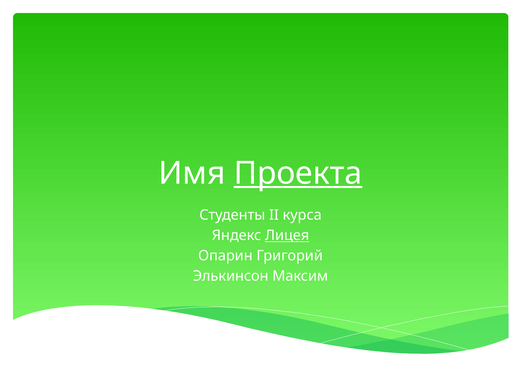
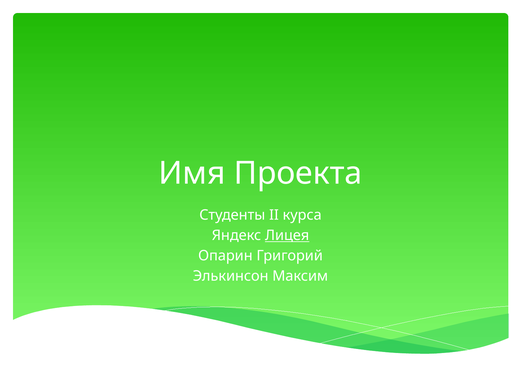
Проекта underline: present -> none
